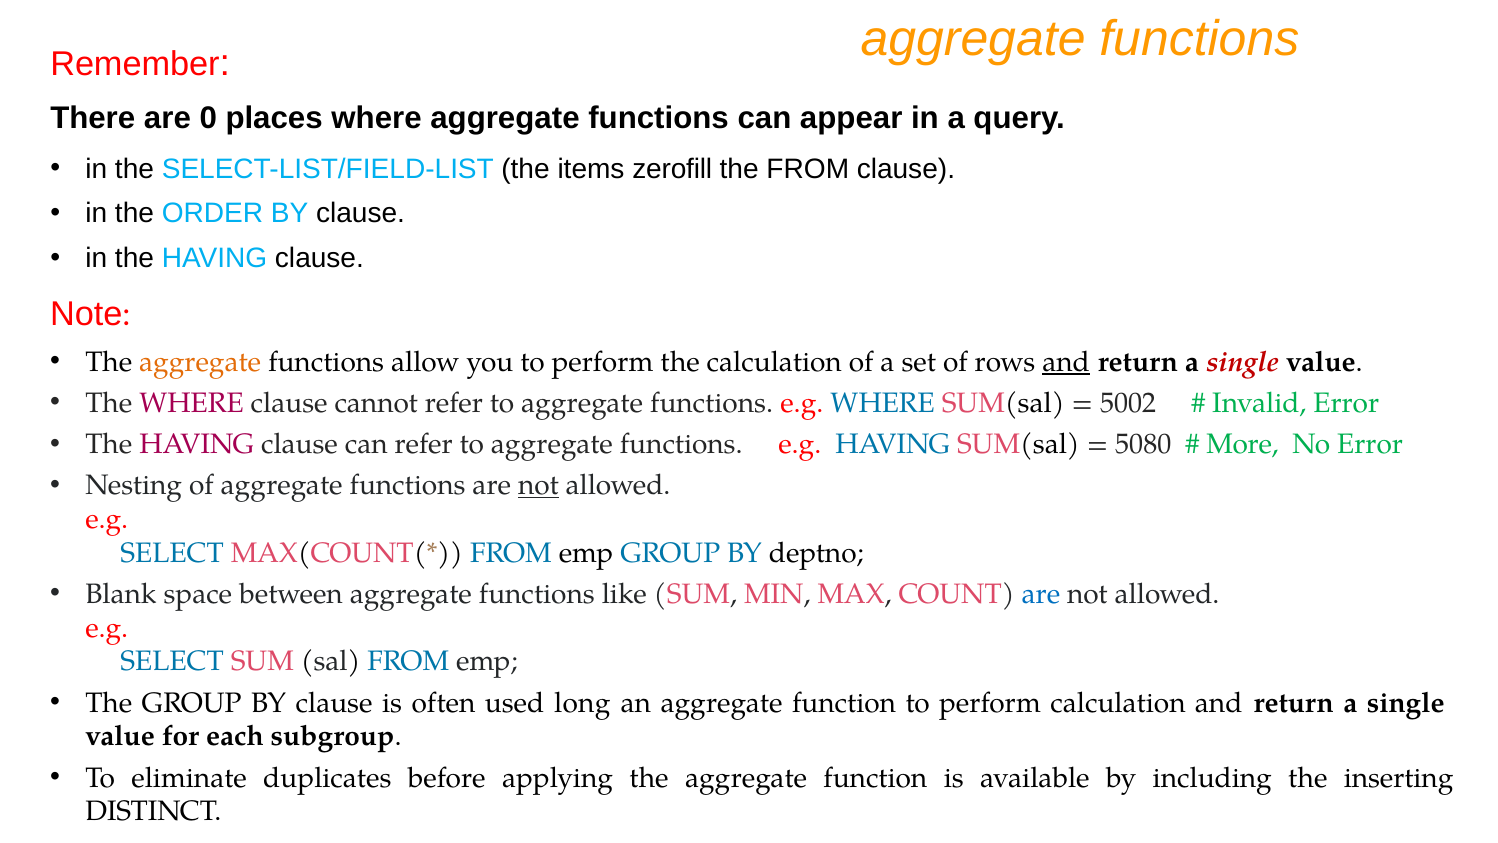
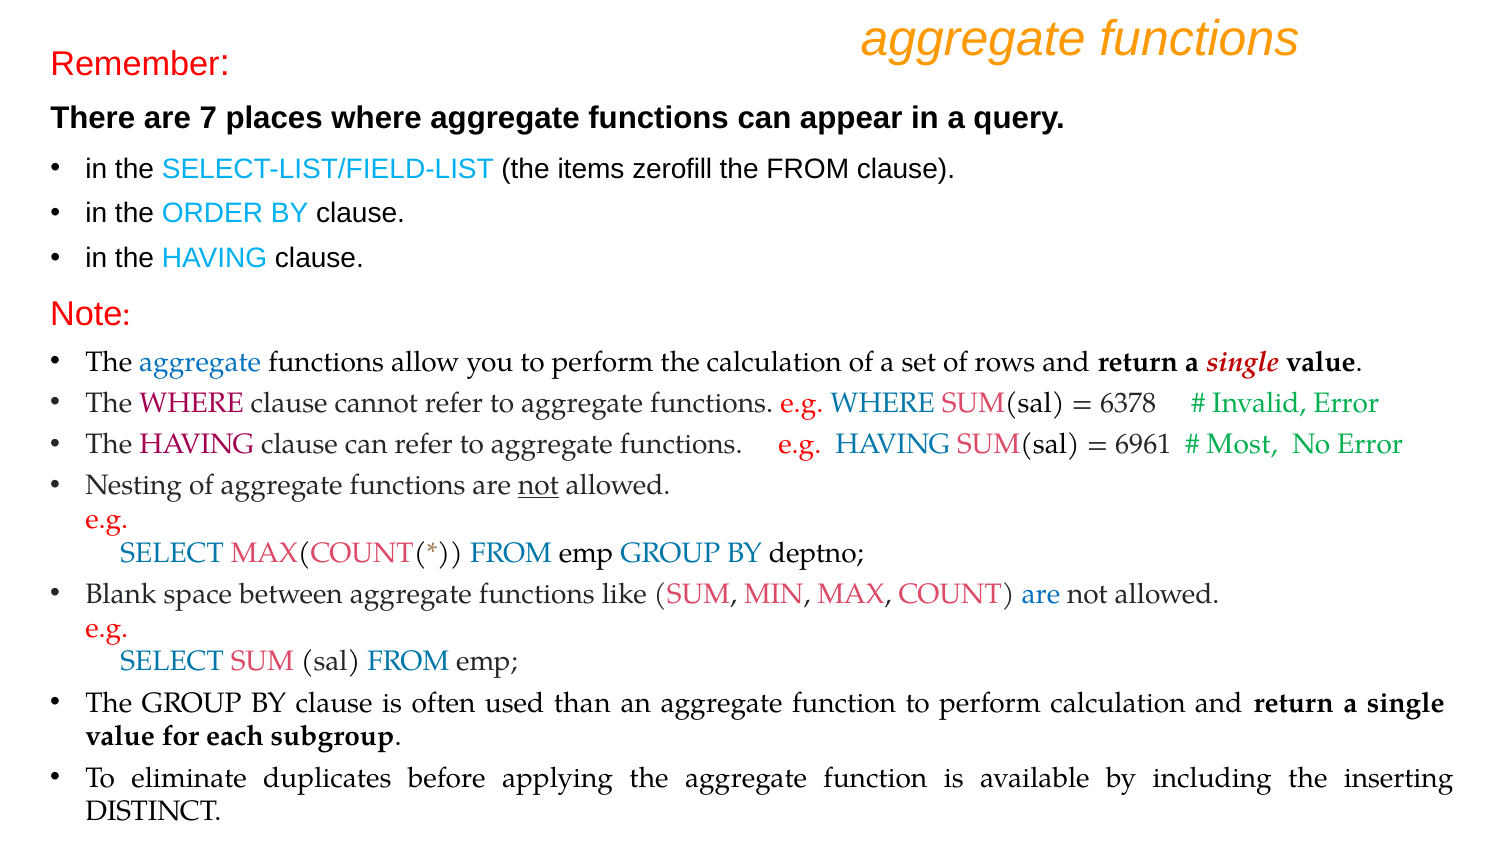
0: 0 -> 7
aggregate at (200, 362) colour: orange -> blue
and at (1066, 362) underline: present -> none
5002: 5002 -> 6378
5080: 5080 -> 6961
More: More -> Most
long: long -> than
